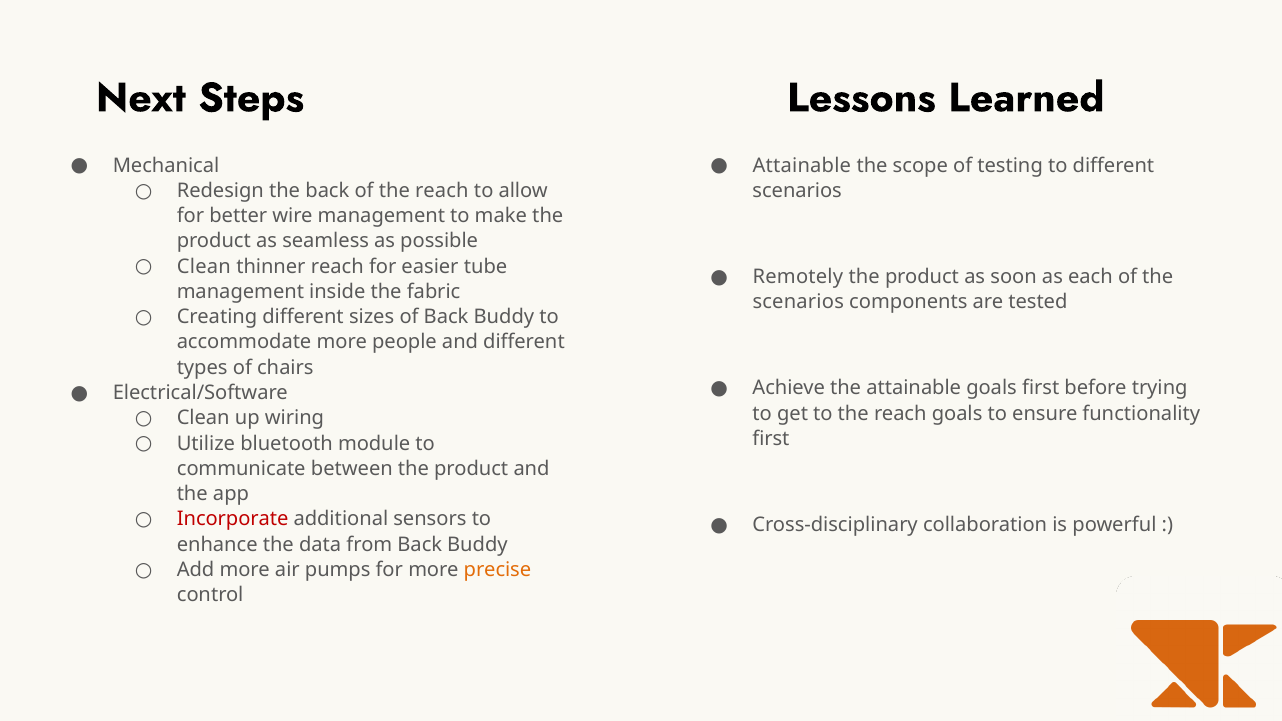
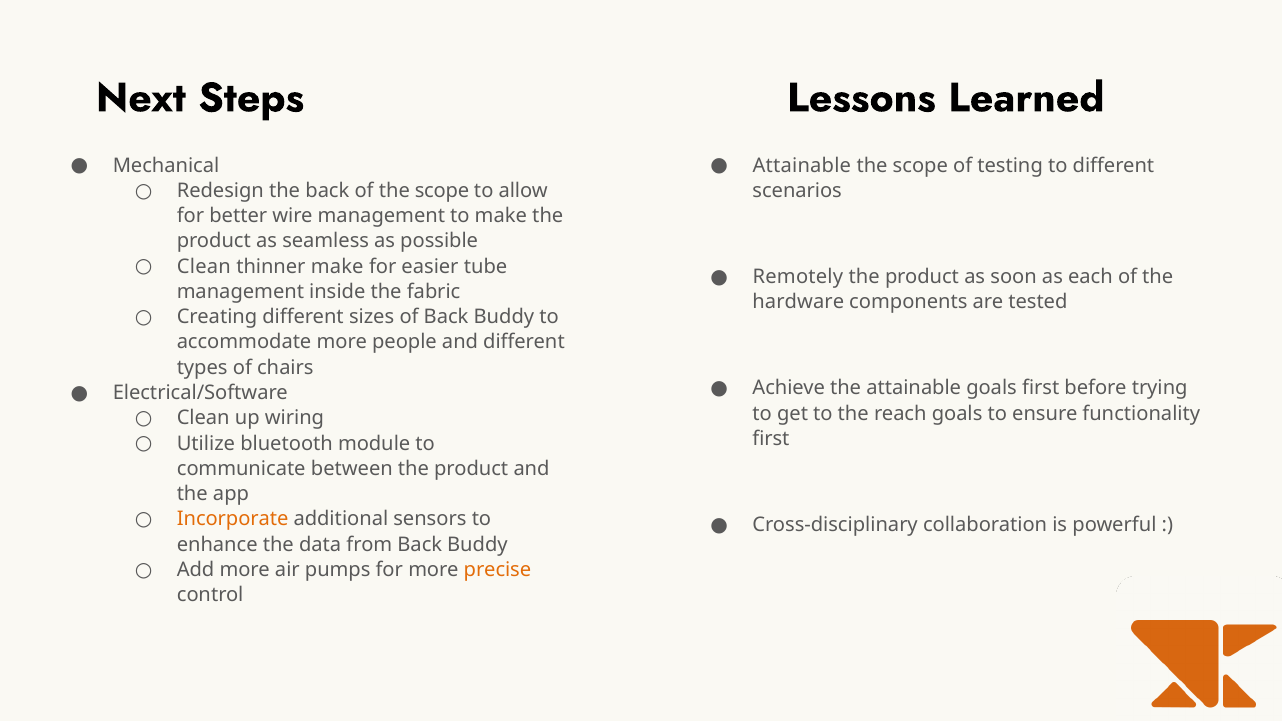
of the reach: reach -> scope
thinner reach: reach -> make
scenarios at (798, 302): scenarios -> hardware
Incorporate colour: red -> orange
